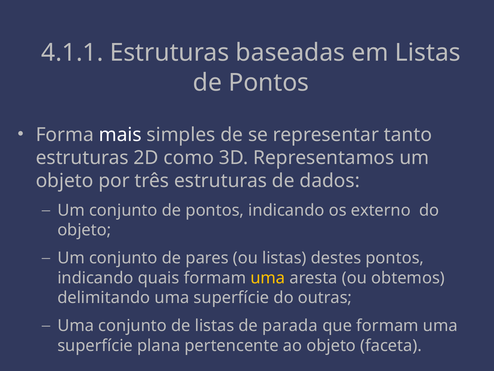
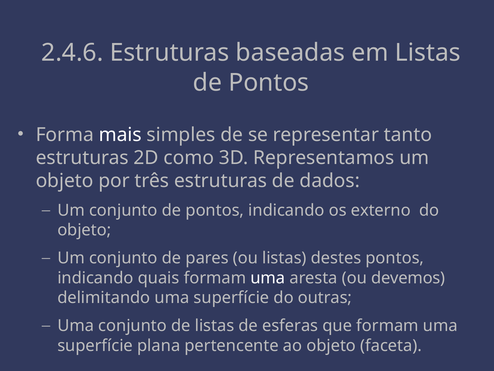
4.1.1: 4.1.1 -> 2.4.6
uma at (268, 278) colour: yellow -> white
obtemos: obtemos -> devemos
parada: parada -> esferas
